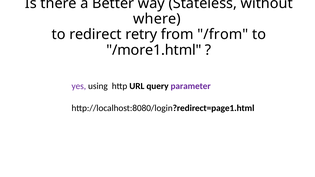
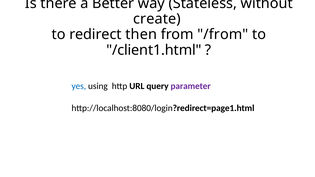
where: where -> create
retry: retry -> then
/more1.html: /more1.html -> /client1.html
yes colour: purple -> blue
